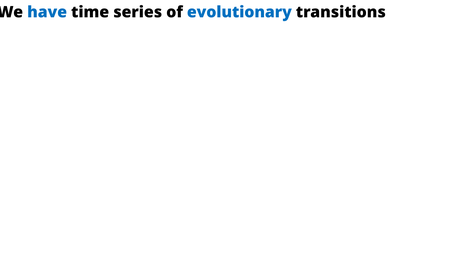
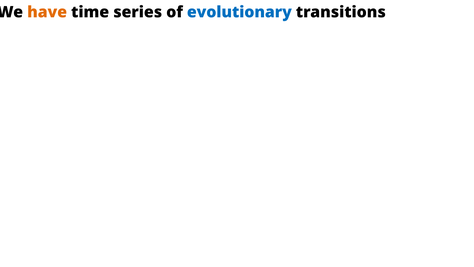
have colour: blue -> orange
